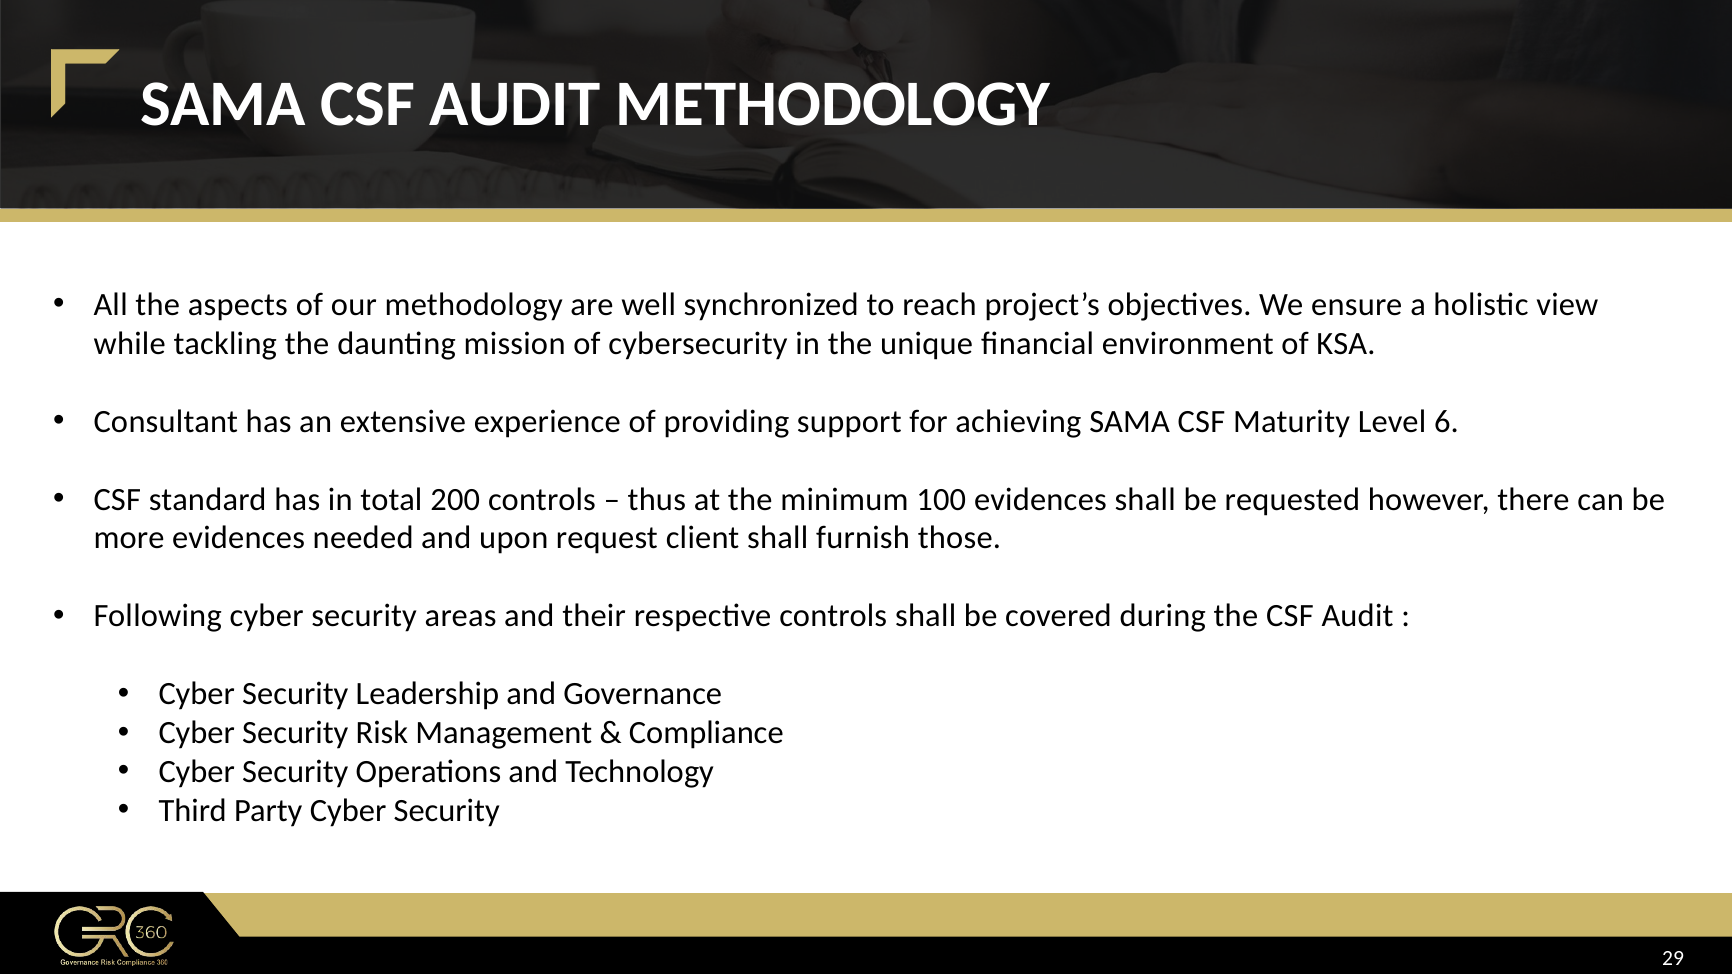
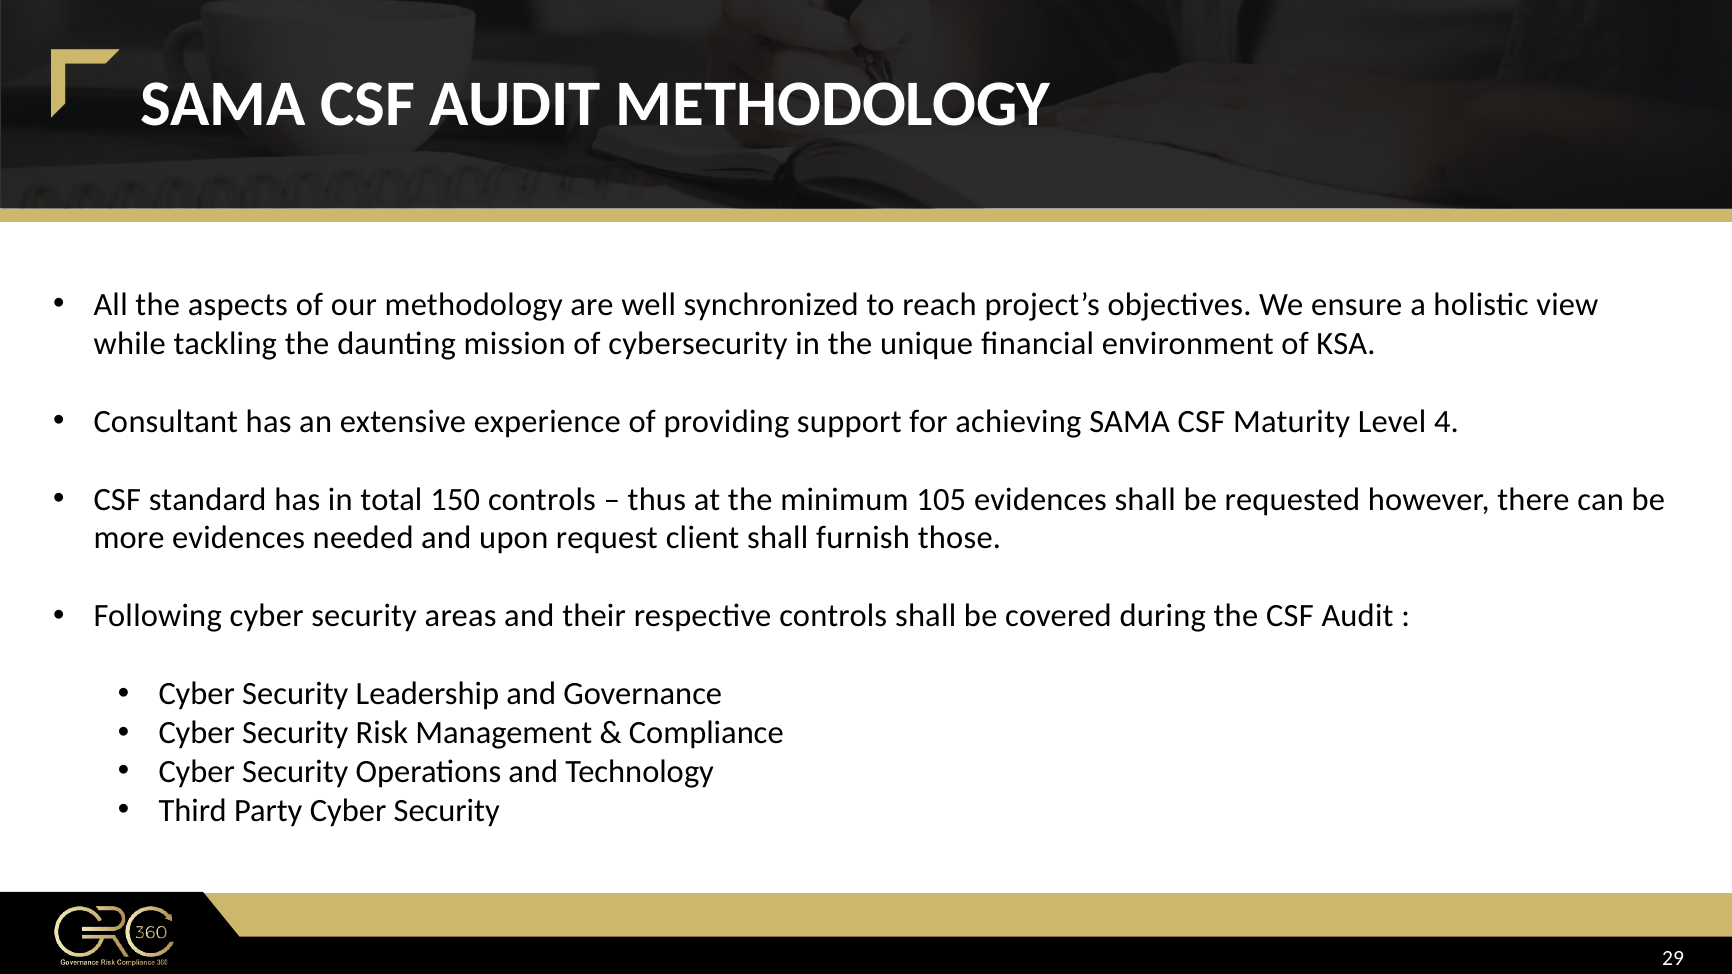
6: 6 -> 4
200: 200 -> 150
100: 100 -> 105
